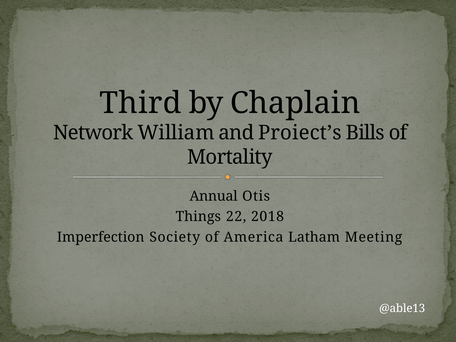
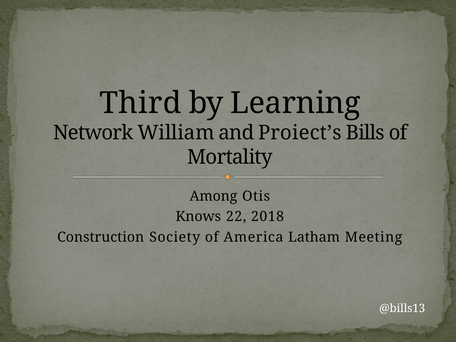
Chaplain: Chaplain -> Learning
Annual: Annual -> Among
Things: Things -> Knows
Imperfection: Imperfection -> Construction
@able13: @able13 -> @bills13
